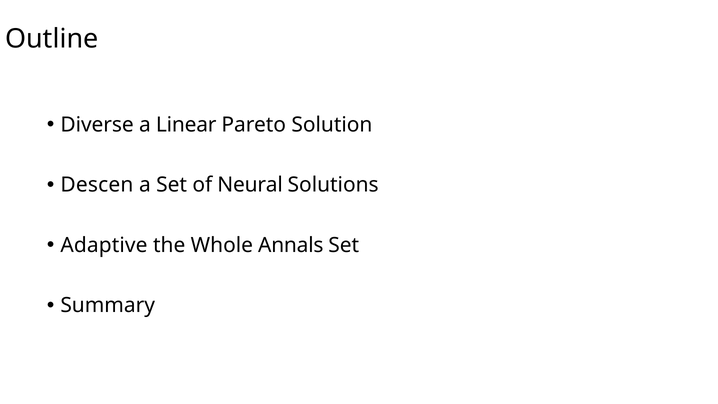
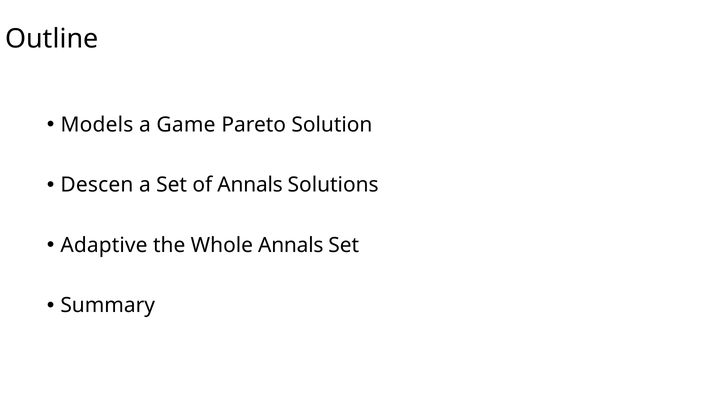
Diverse: Diverse -> Models
Linear: Linear -> Game
of Neural: Neural -> Annals
